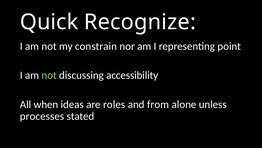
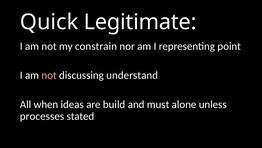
Recognize: Recognize -> Legitimate
not at (49, 75) colour: light green -> pink
accessibility: accessibility -> understand
roles: roles -> build
from: from -> must
